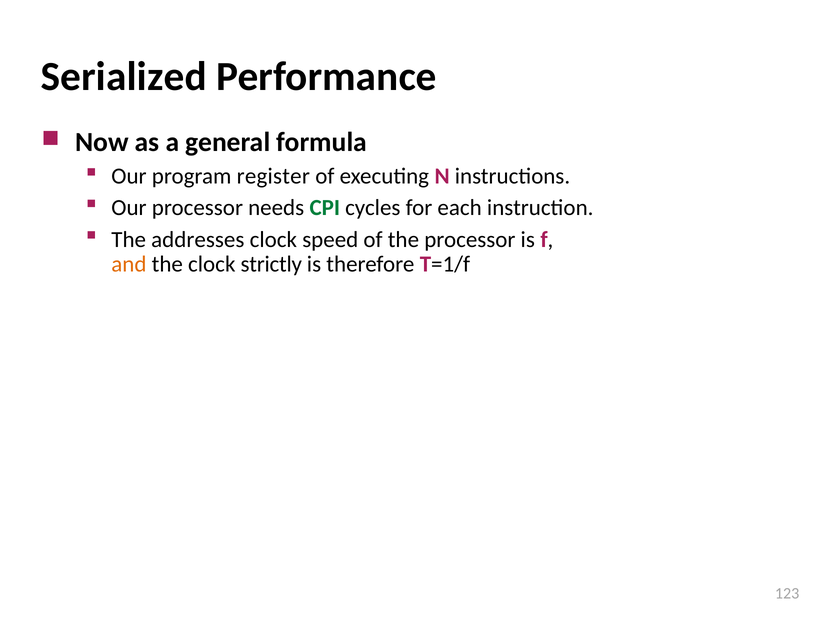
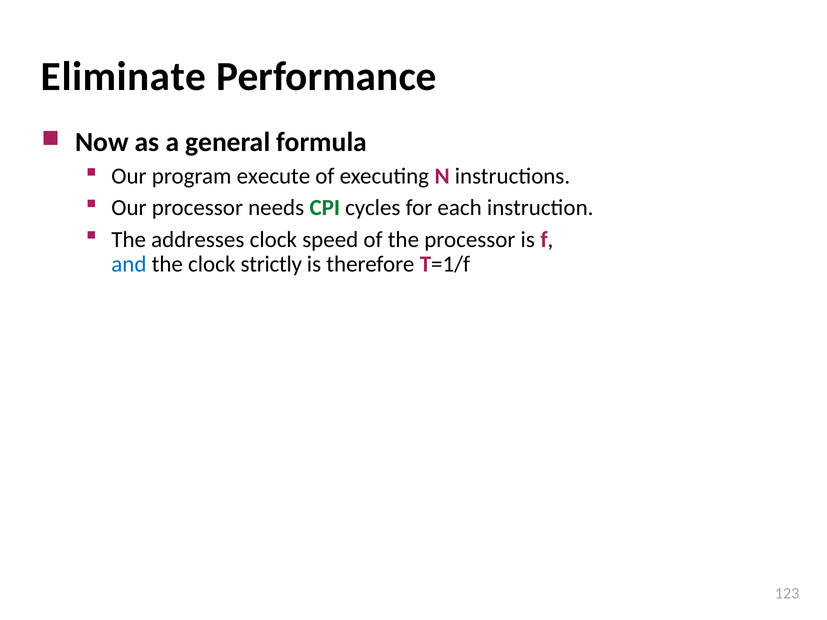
Serialized: Serialized -> Eliminate
register: register -> execute
and colour: orange -> blue
